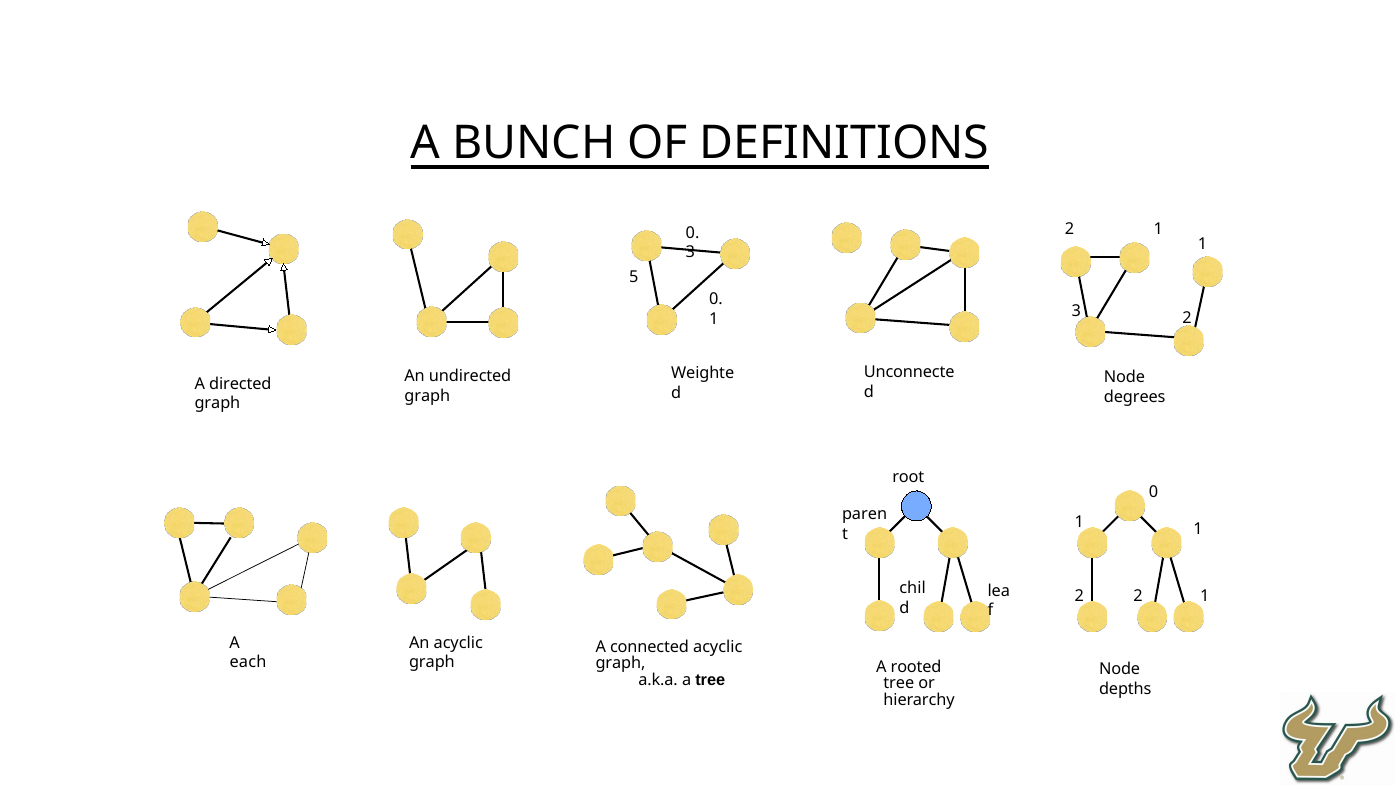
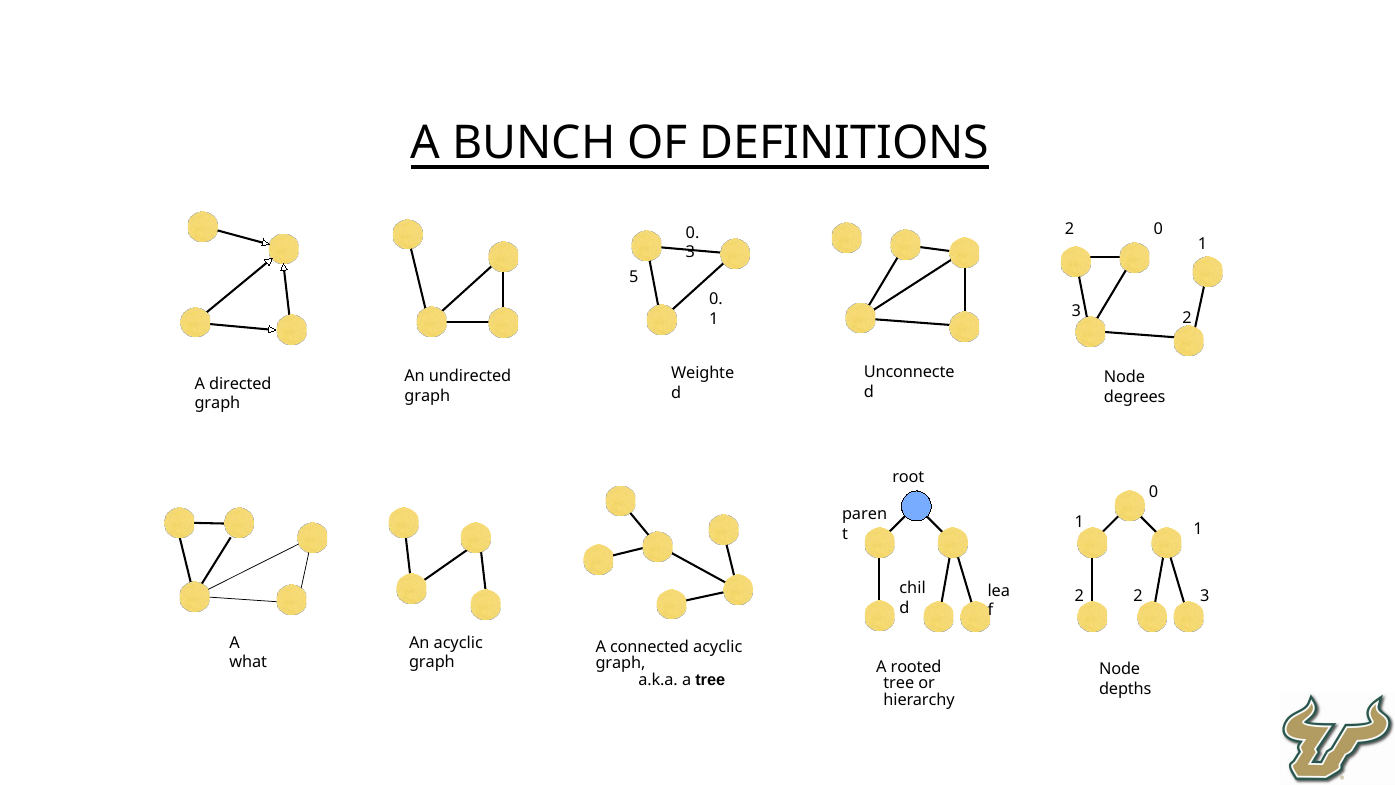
1 at (1158, 229): 1 -> 0
2 2 1: 1 -> 3
each: each -> what
